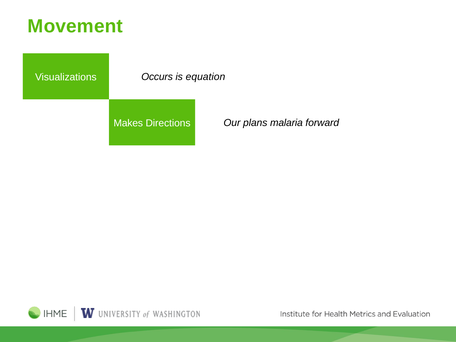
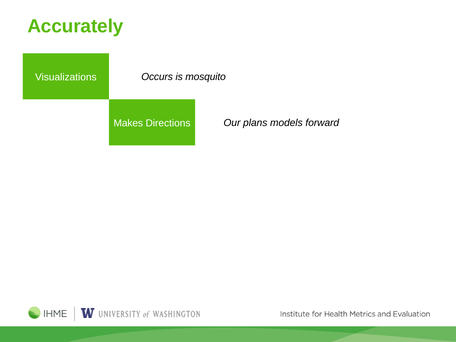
Movement: Movement -> Accurately
equation: equation -> mosquito
malaria: malaria -> models
